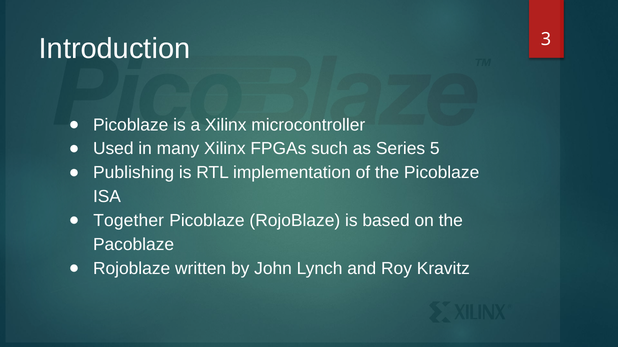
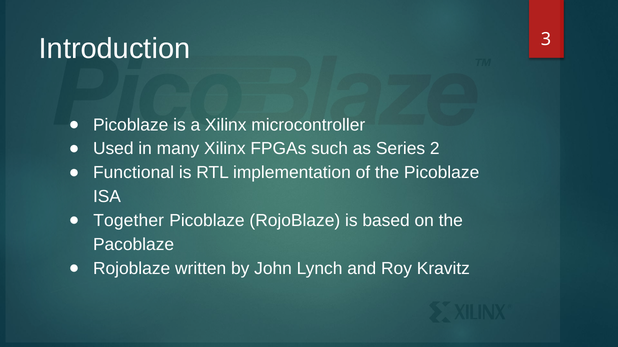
5: 5 -> 2
Publishing: Publishing -> Functional
